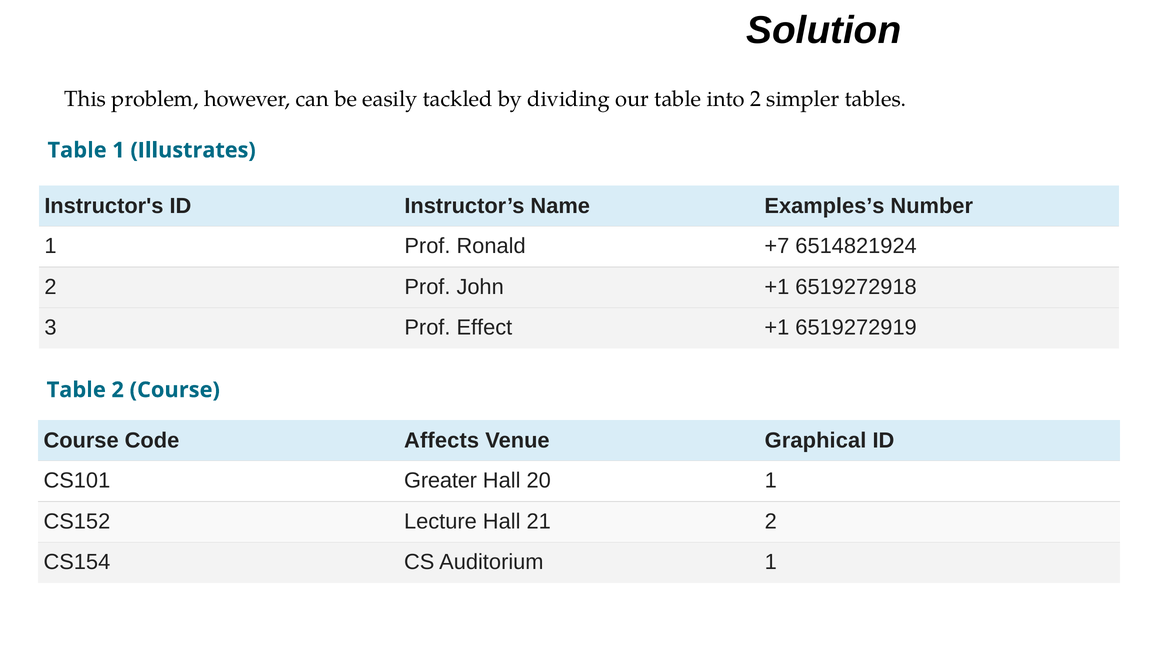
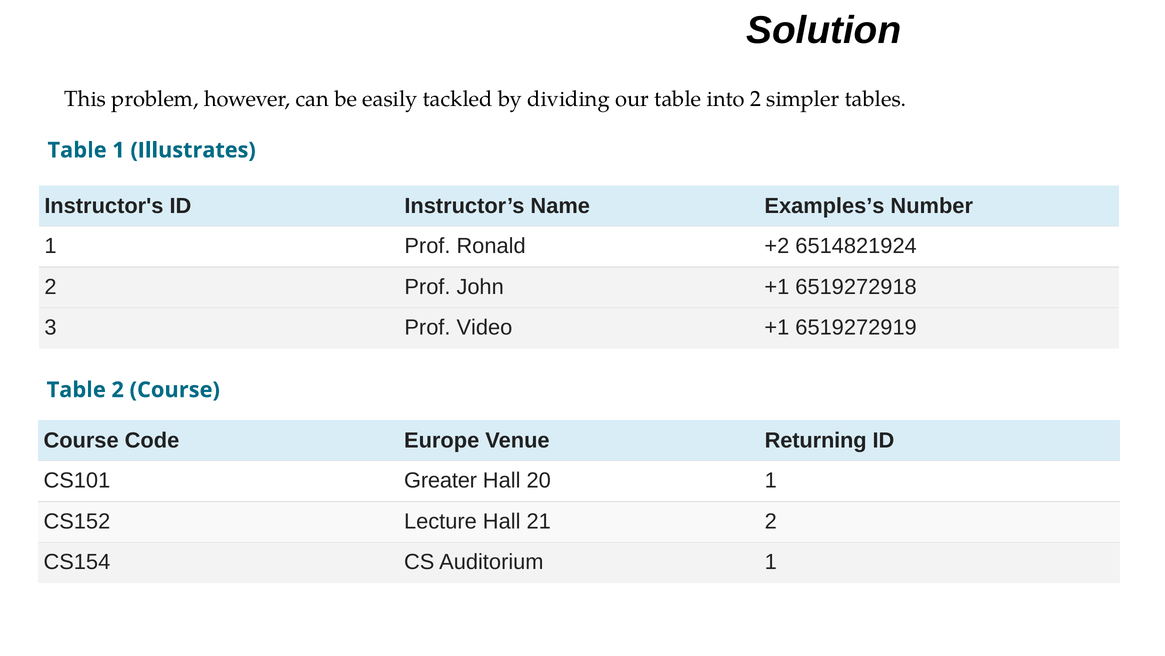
+7: +7 -> +2
Effect: Effect -> Video
Affects: Affects -> Europe
Graphical: Graphical -> Returning
